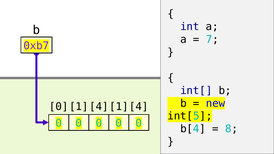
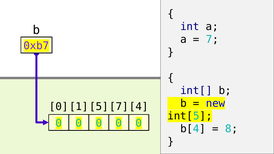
4 at (99, 107): 4 -> 5
1 at (119, 107): 1 -> 7
